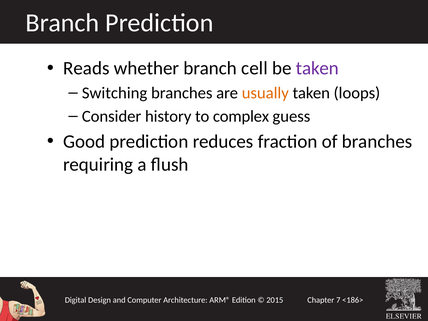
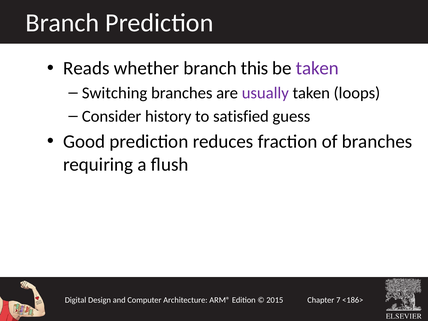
cell: cell -> this
usually colour: orange -> purple
complex: complex -> satisfied
